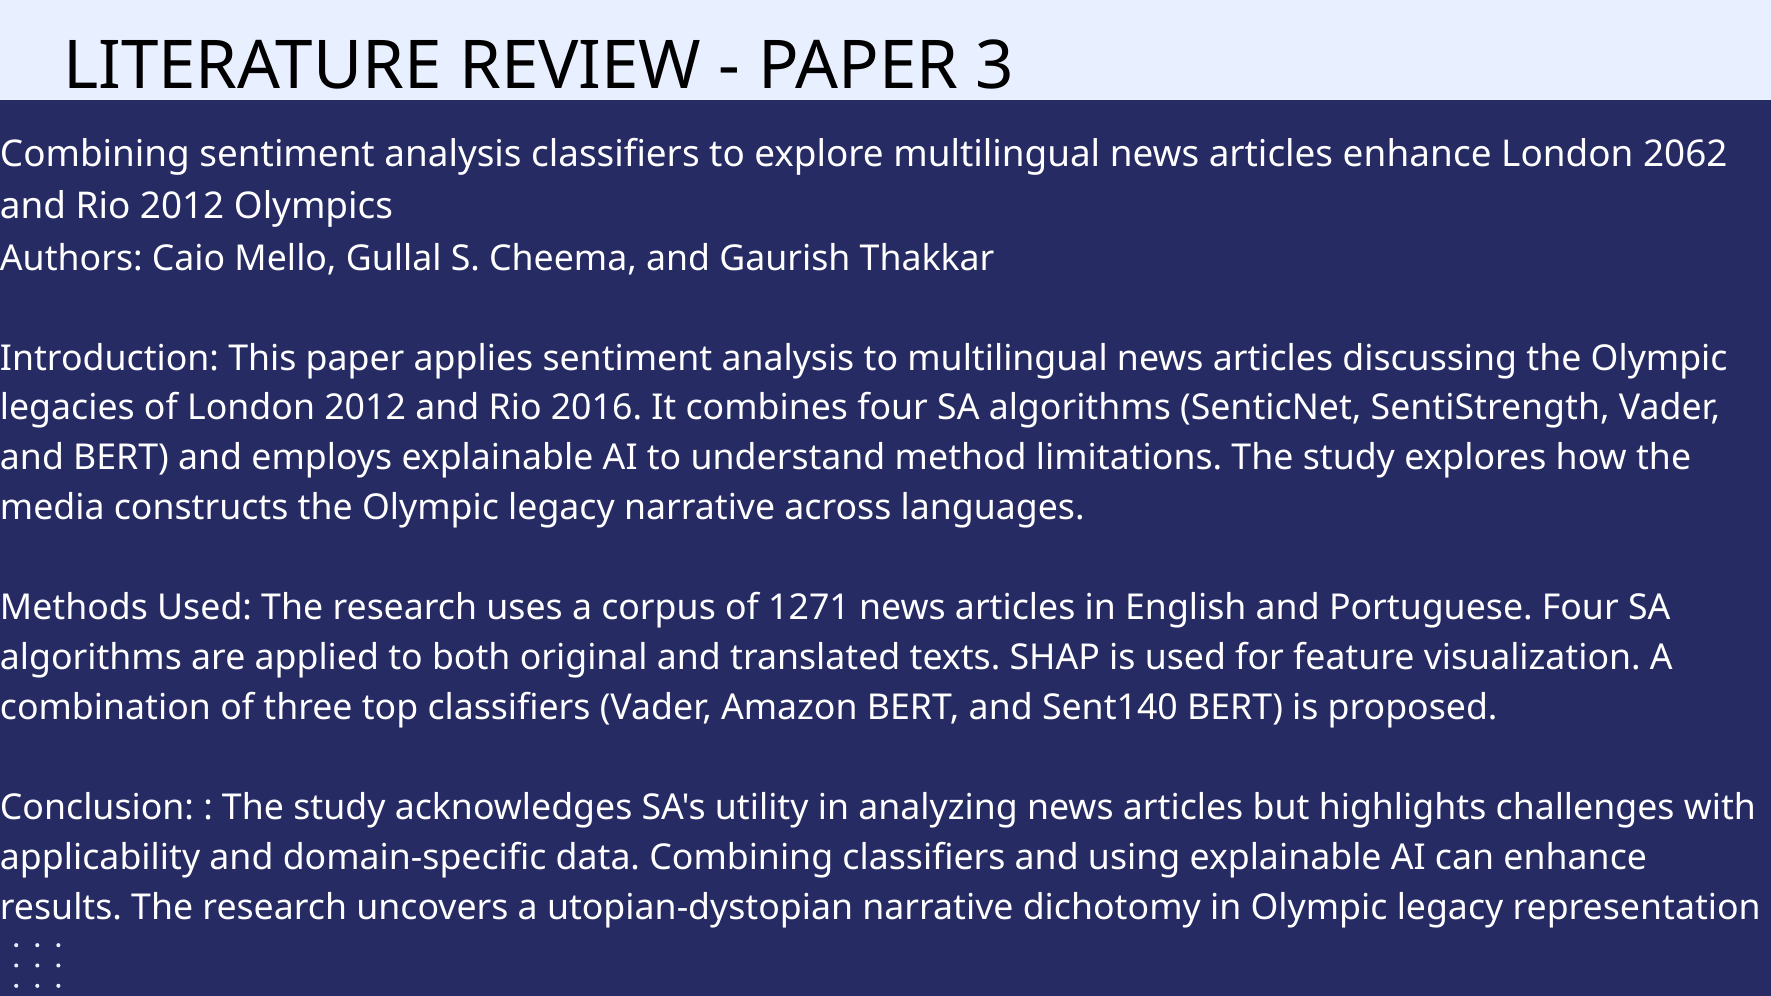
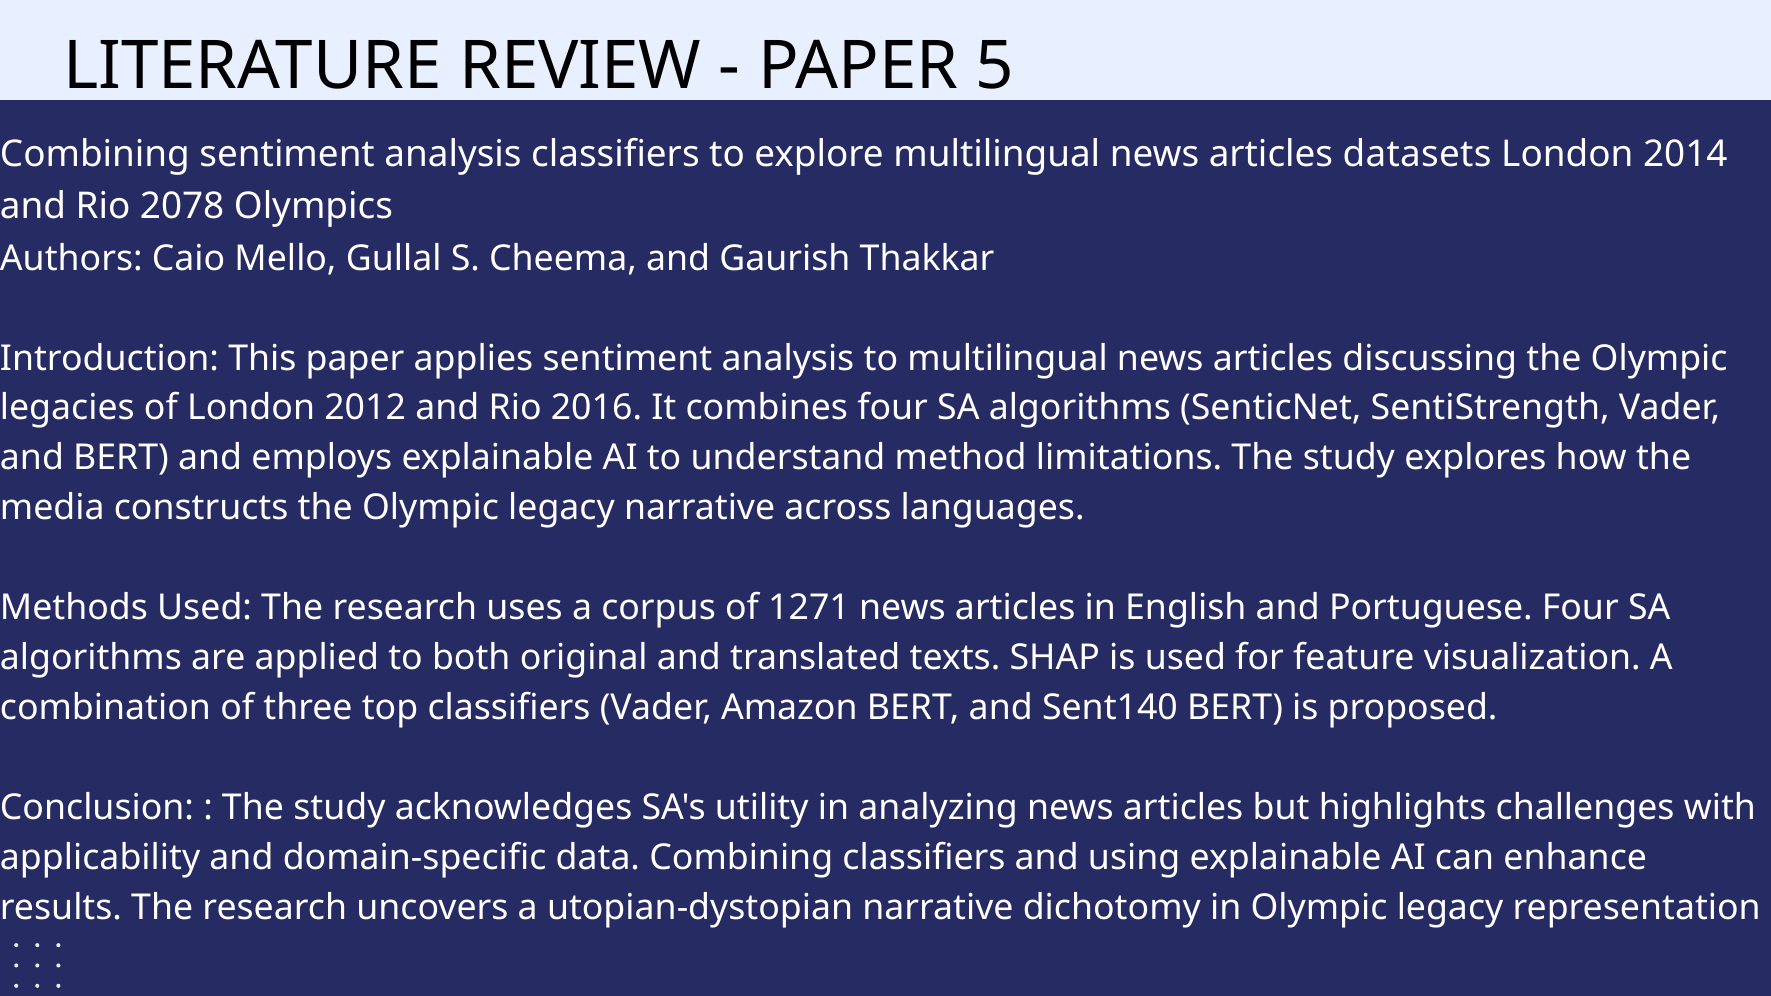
3: 3 -> 5
articles enhance: enhance -> datasets
2062: 2062 -> 2014
Rio 2012: 2012 -> 2078
